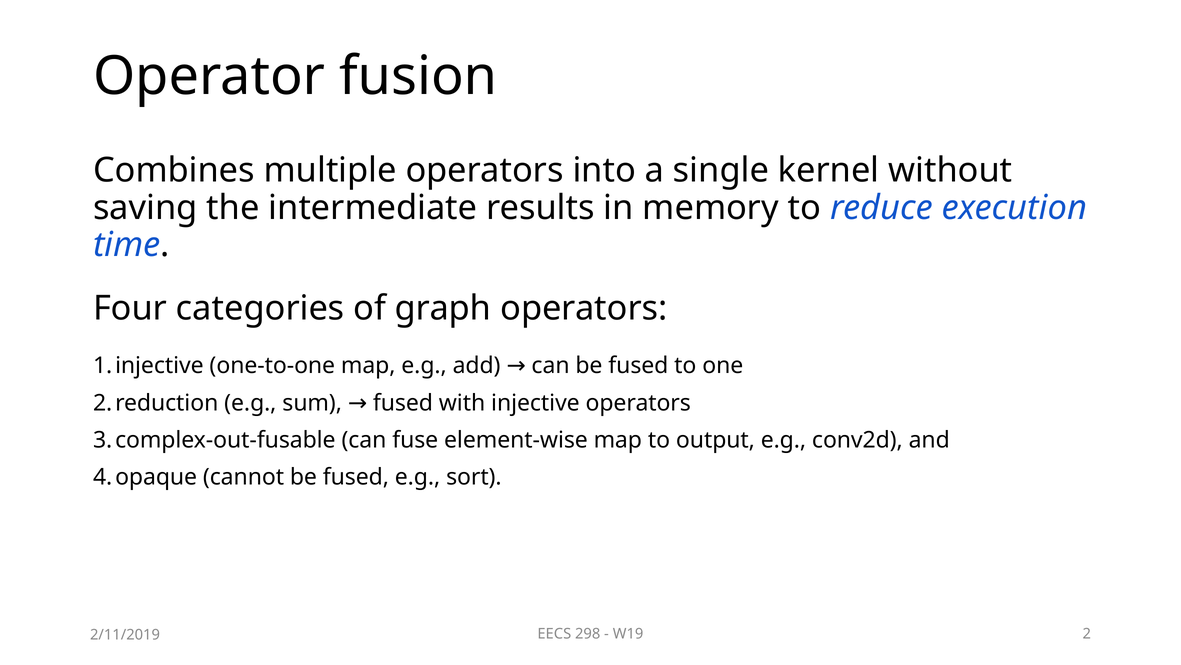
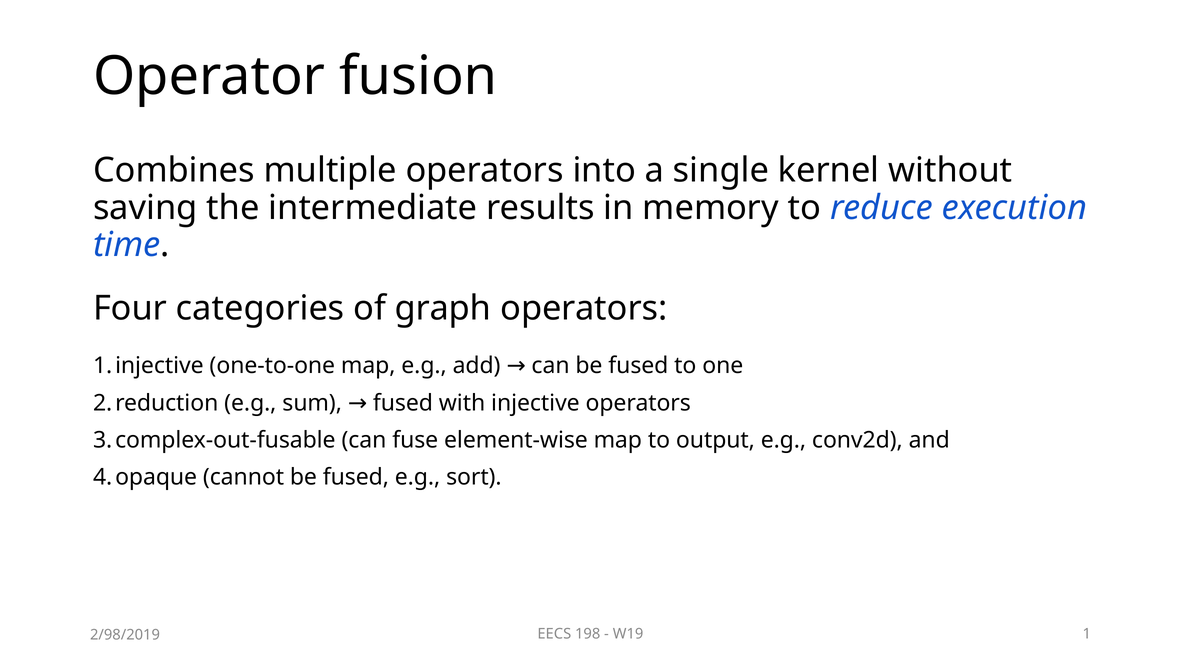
298: 298 -> 198
2: 2 -> 1
2/11/2019: 2/11/2019 -> 2/98/2019
